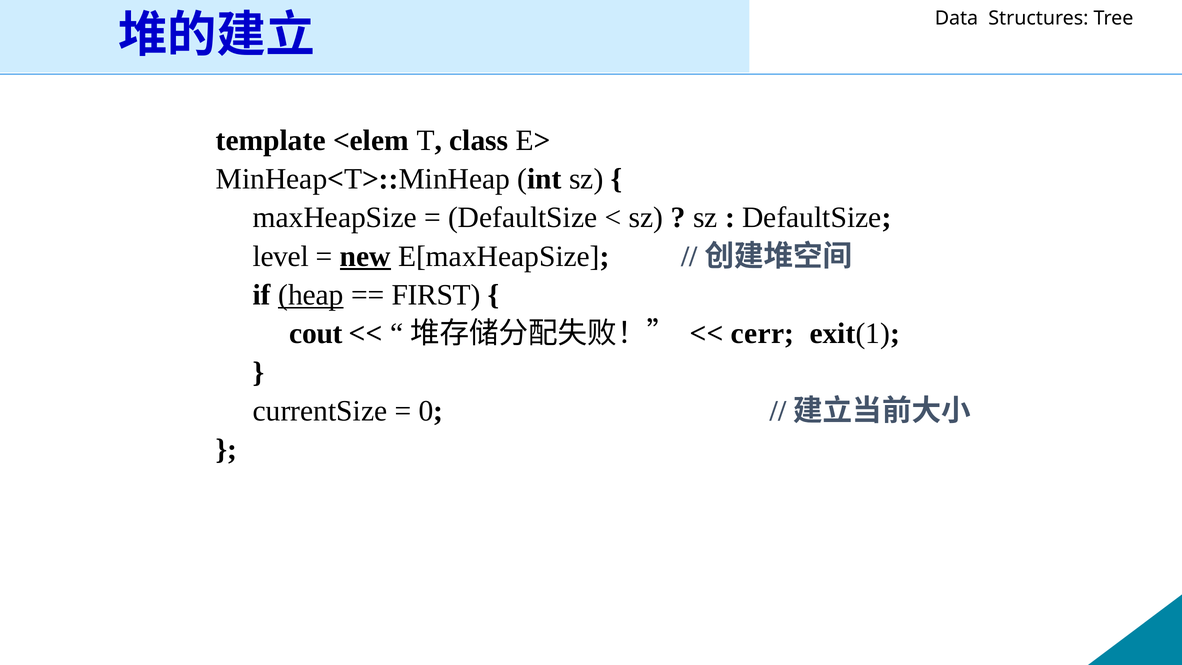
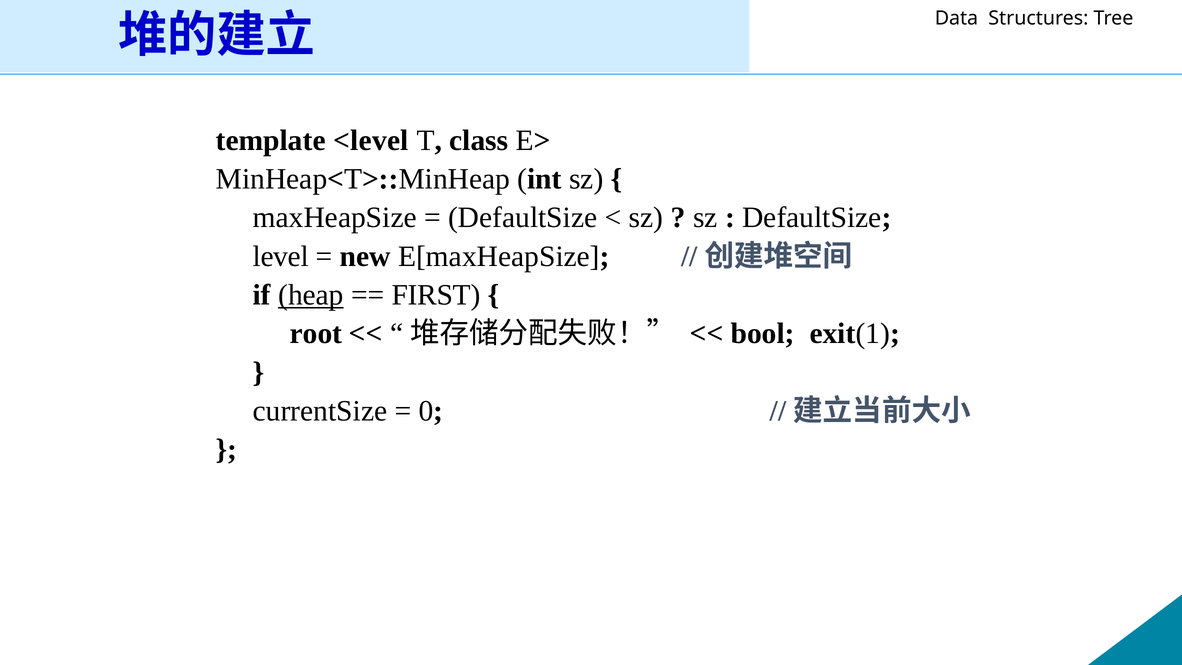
<elem: <elem -> <level
new underline: present -> none
cout: cout -> root
cerr: cerr -> bool
